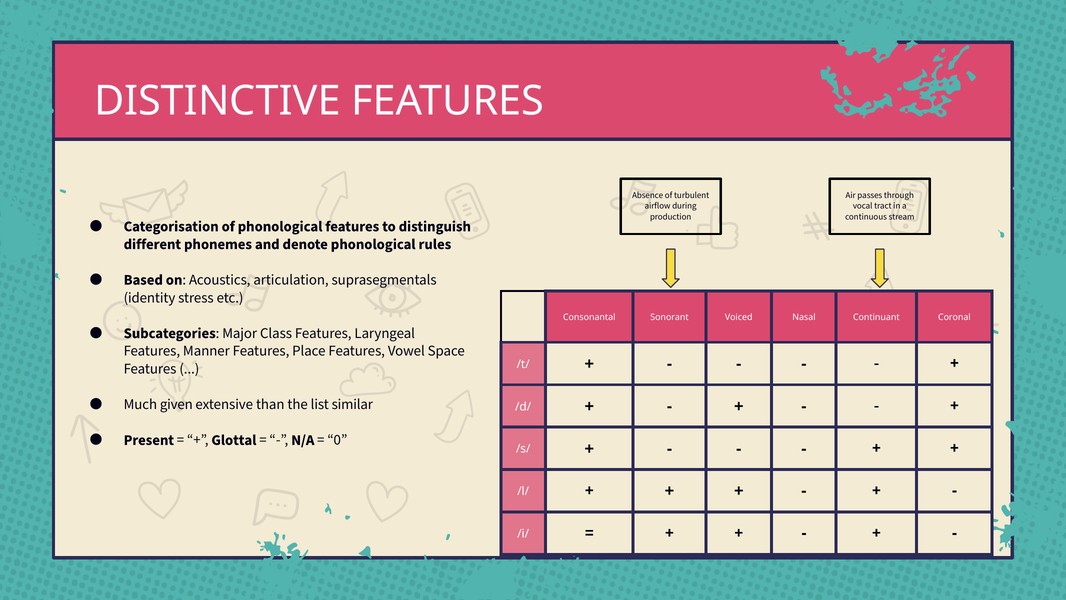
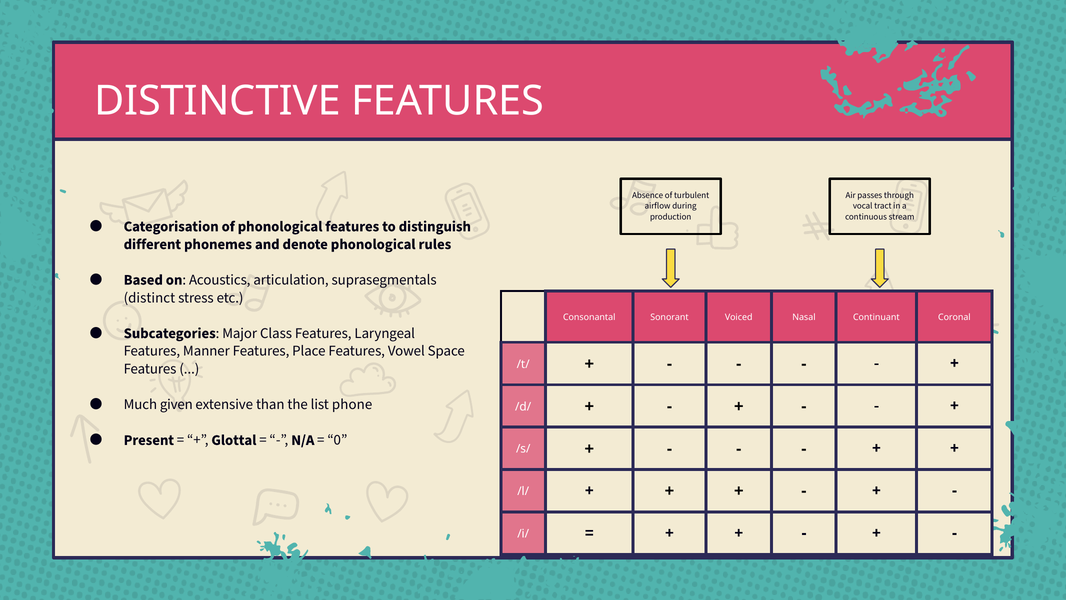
identity: identity -> distinct
similar: similar -> phone
